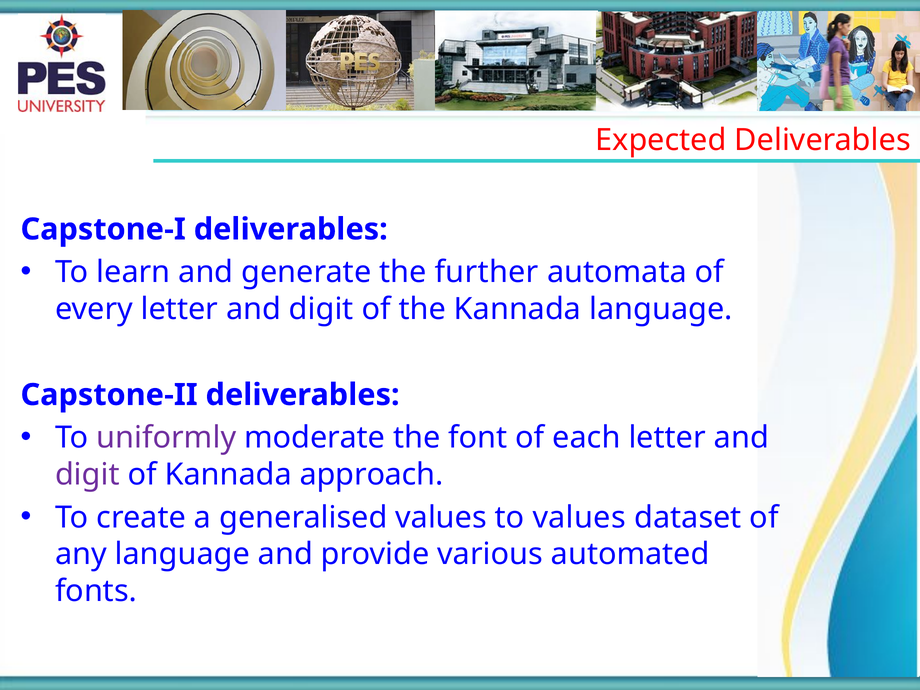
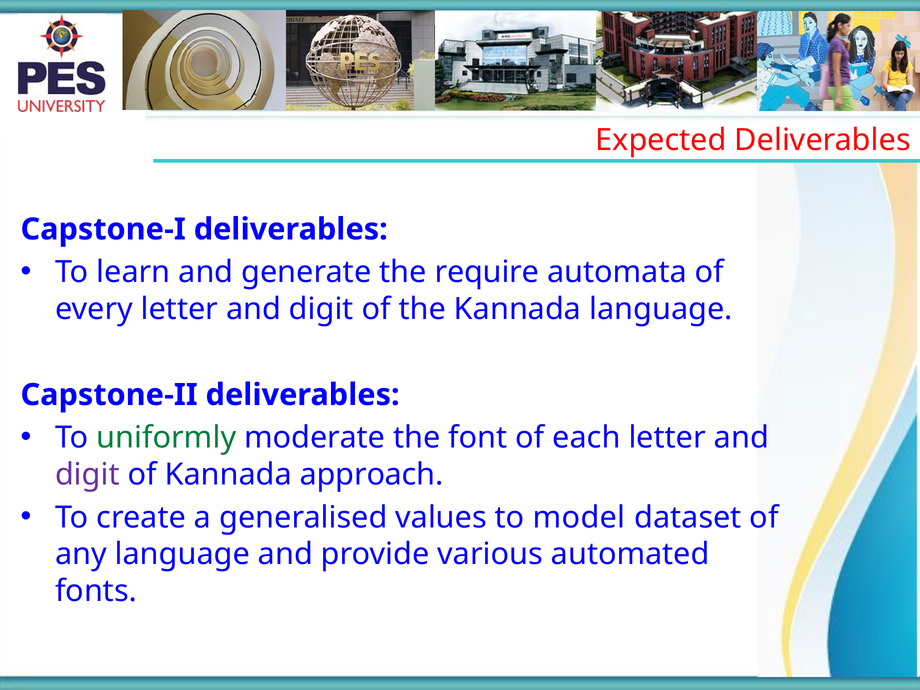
further: further -> require
uniformly colour: purple -> green
to values: values -> model
